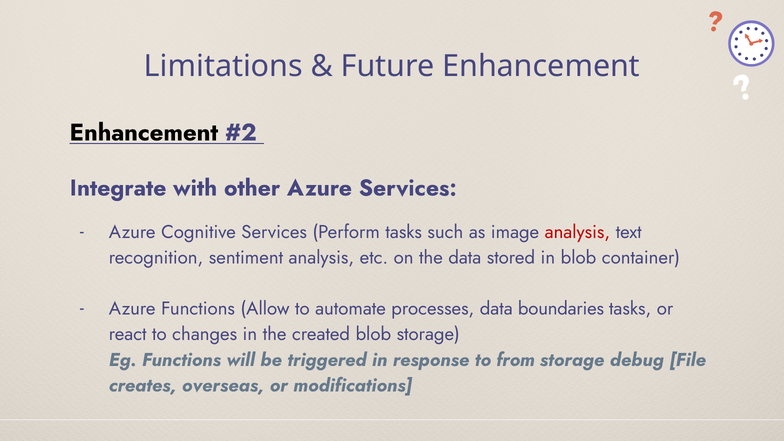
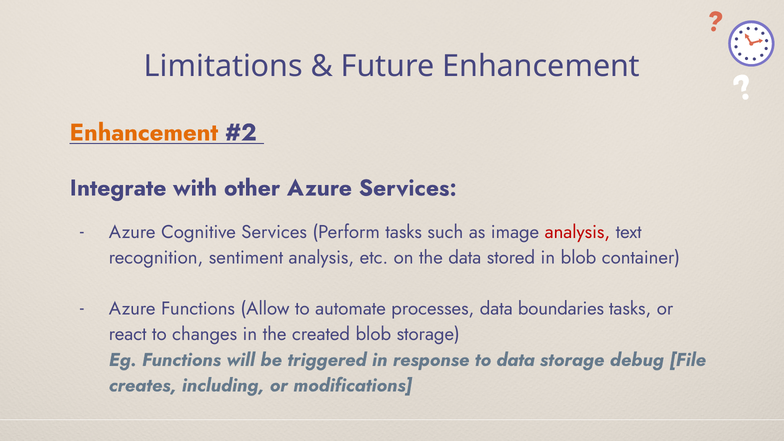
Enhancement at (144, 133) colour: black -> orange
to from: from -> data
overseas: overseas -> including
